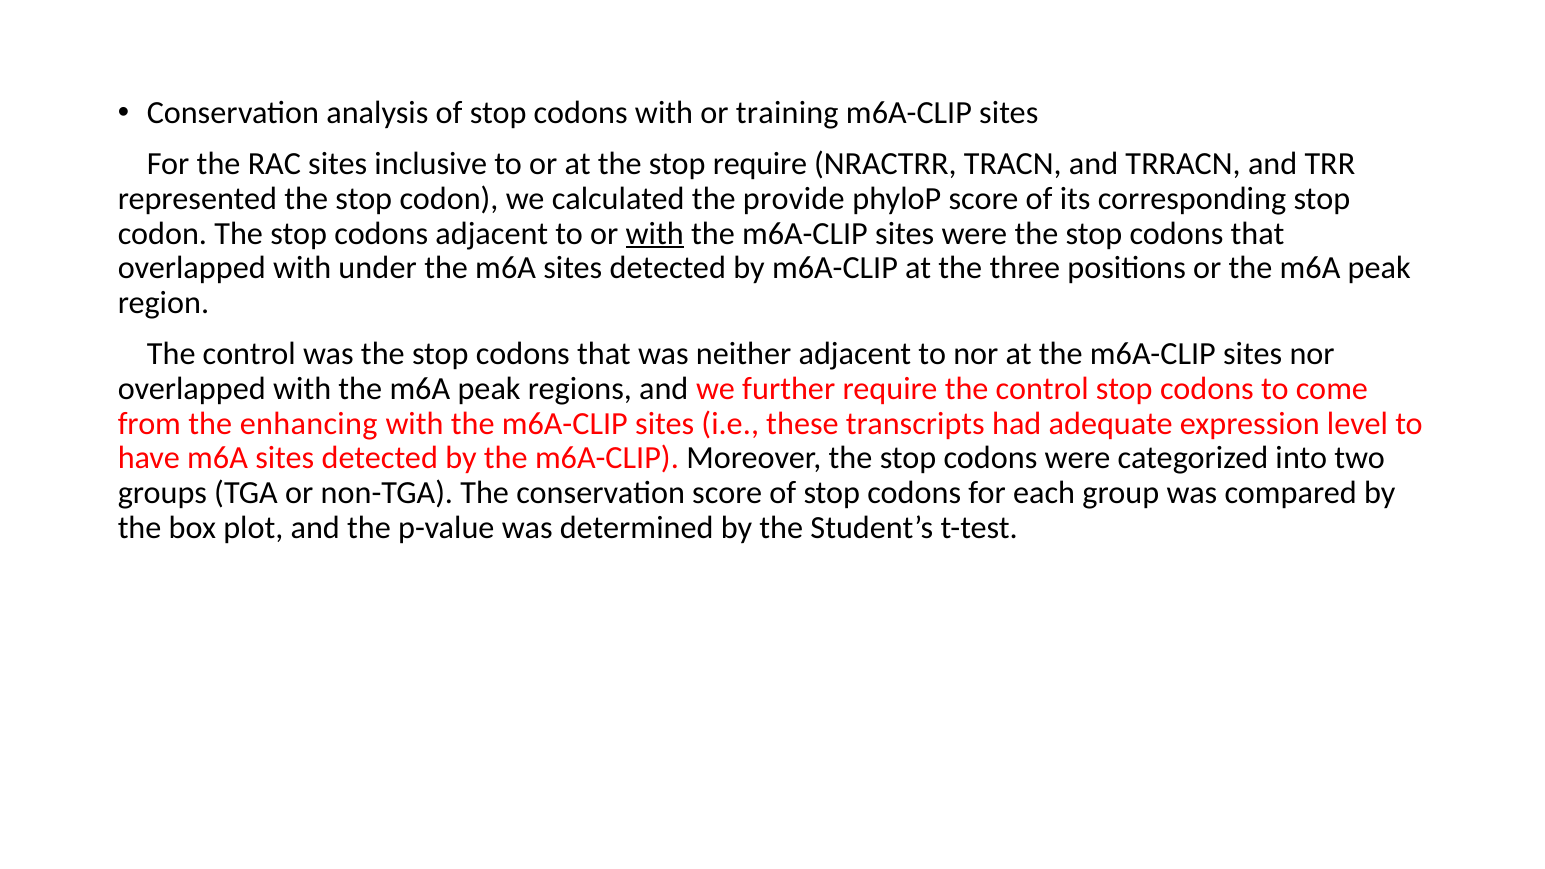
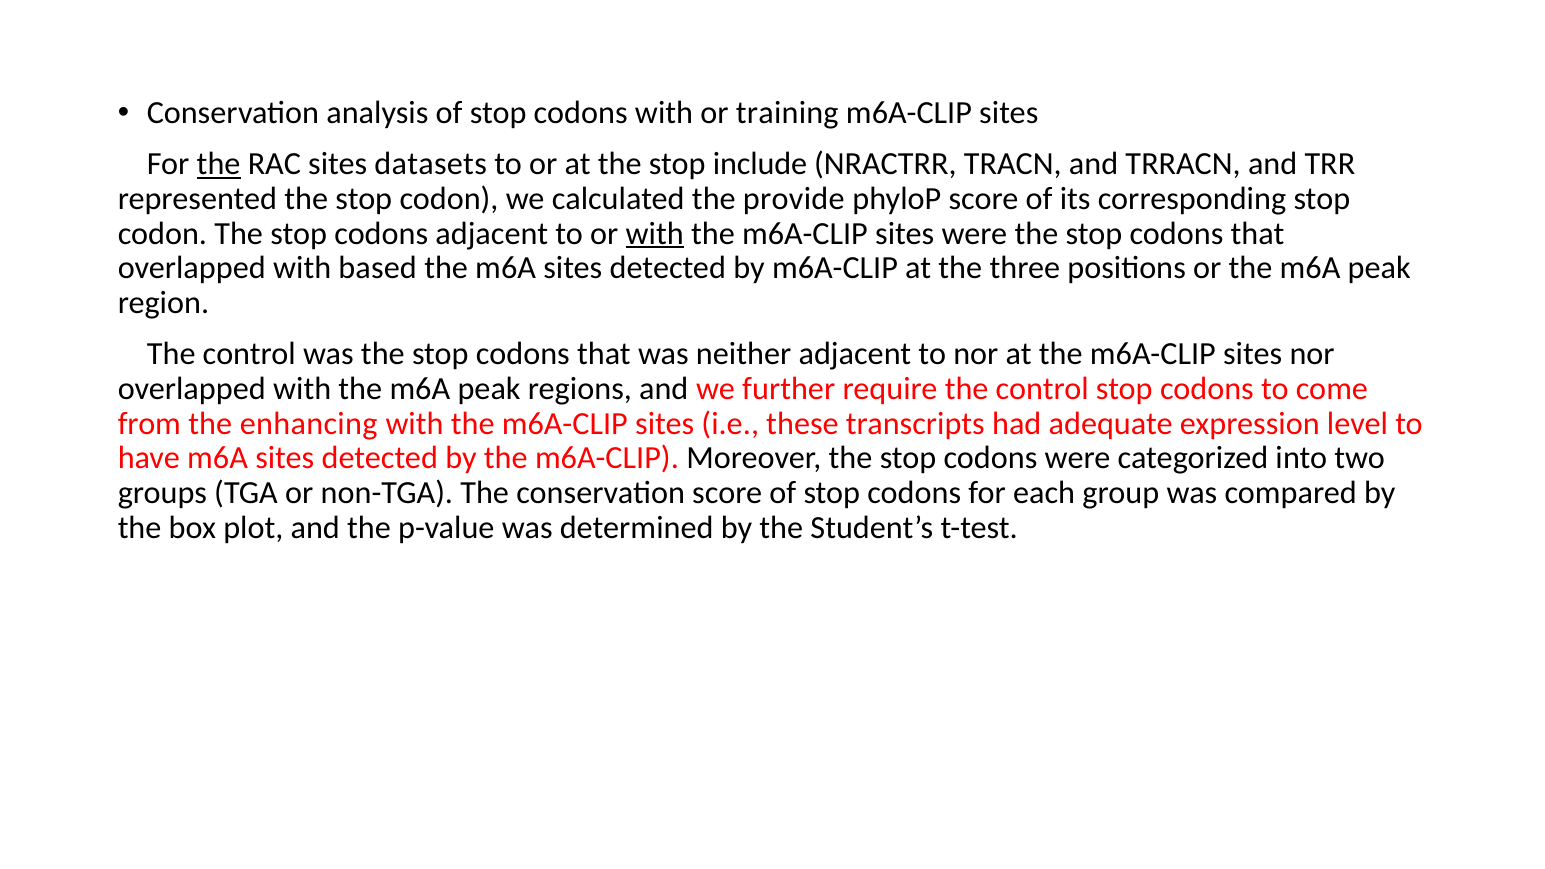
the at (219, 164) underline: none -> present
inclusive: inclusive -> datasets
stop require: require -> include
under: under -> based
